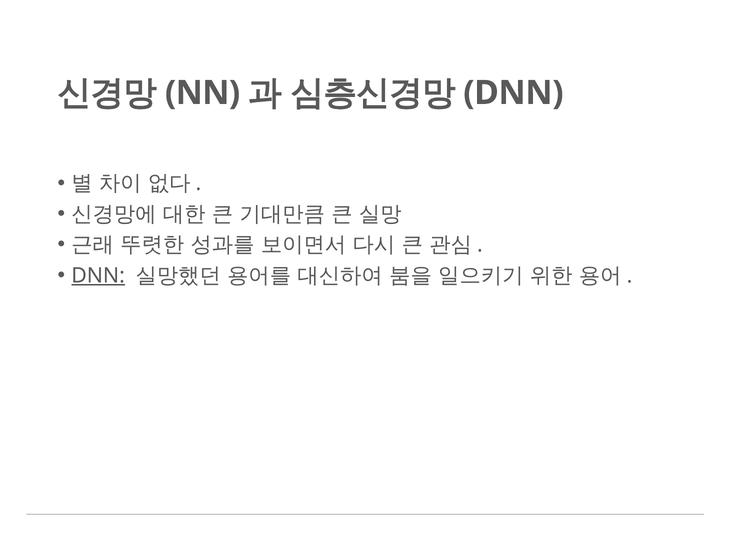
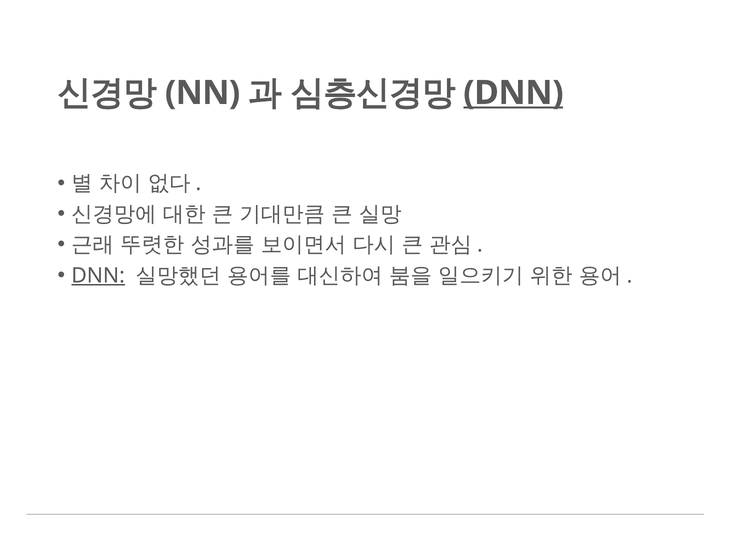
DNN at (513, 93) underline: none -> present
